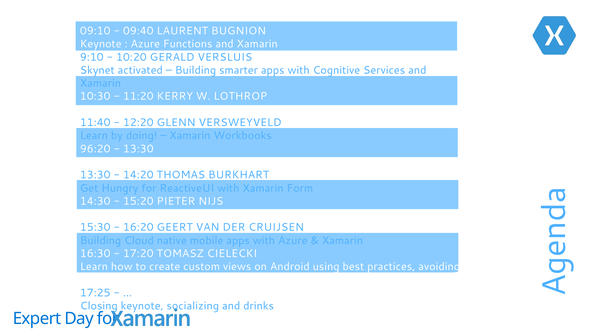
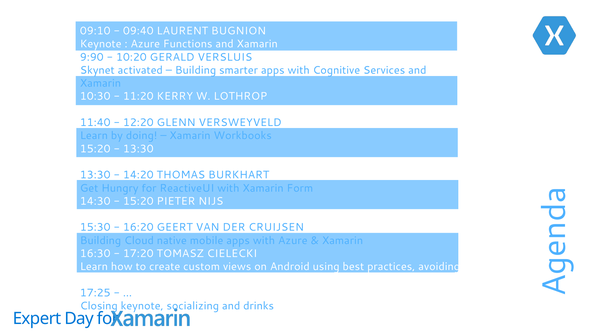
9:10: 9:10 -> 9:90
96:20 at (95, 149): 96:20 -> 15:20
